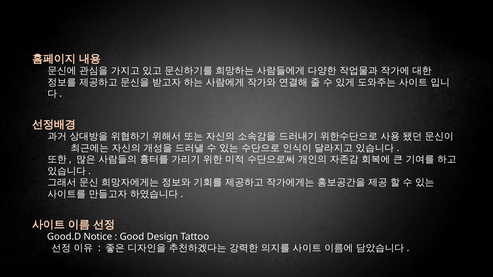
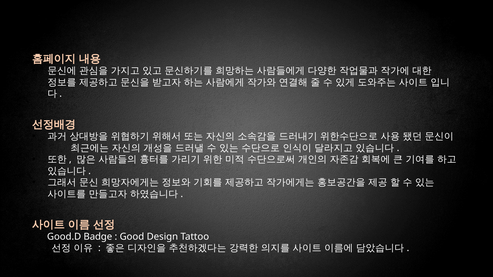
Notice: Notice -> Badge
